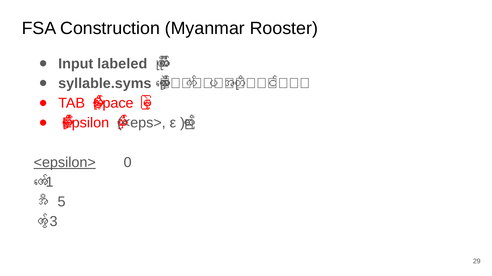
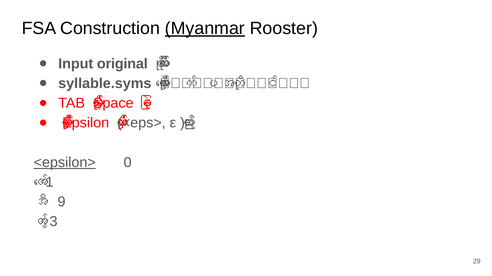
Myanmar underline: none -> present
labeled: labeled -> original
5: 5 -> 9
